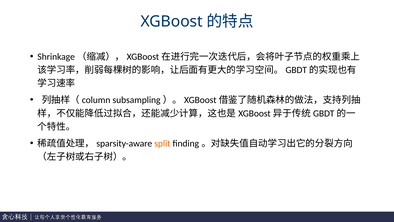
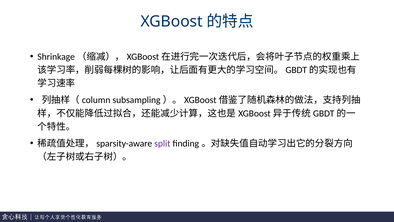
split colour: orange -> purple
